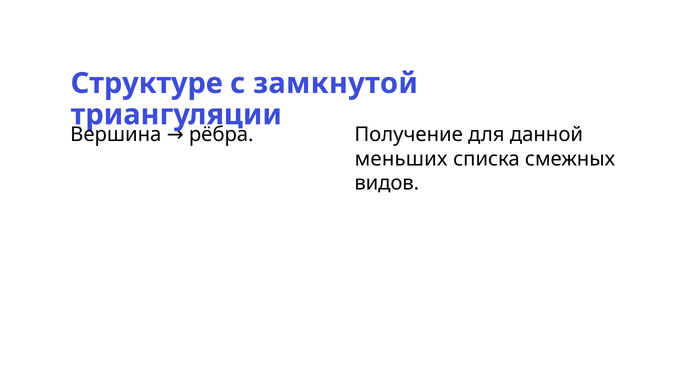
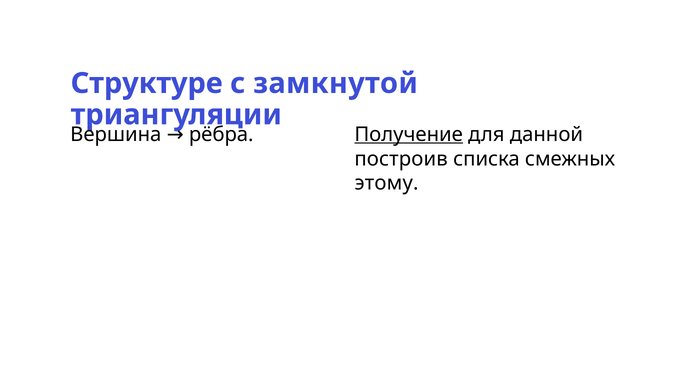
Получение underline: none -> present
меньших: меньших -> построив
видов: видов -> этому
